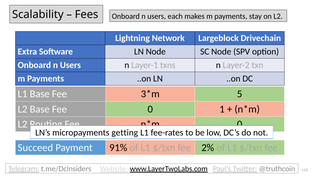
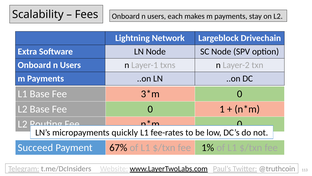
5 at (240, 94): 5 -> 0
getting: getting -> quickly
91%: 91% -> 67%
2%: 2% -> 1%
